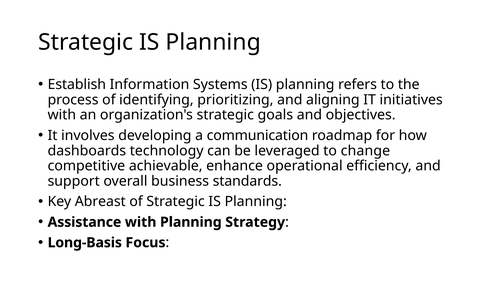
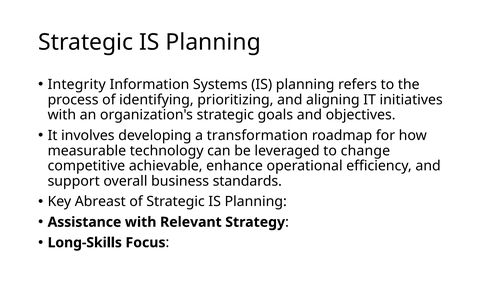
Establish: Establish -> Integrity
communication: communication -> transformation
dashboards: dashboards -> measurable
with Planning: Planning -> Relevant
Long-Basis: Long-Basis -> Long-Skills
